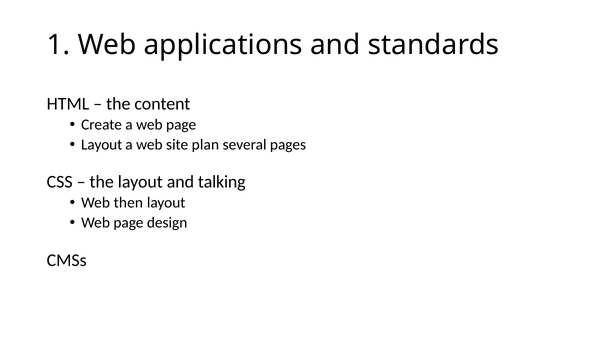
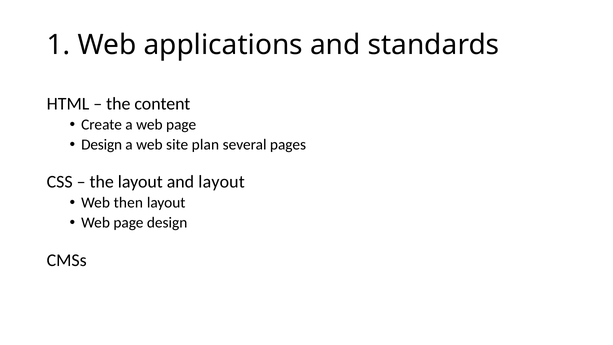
Layout at (102, 145): Layout -> Design
and talking: talking -> layout
